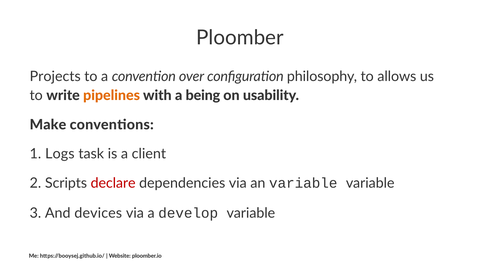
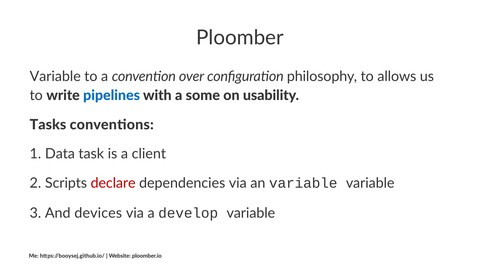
Projects at (55, 76): Projects -> Variable
pipelines colour: orange -> blue
being: being -> some
Make: Make -> Tasks
Logs: Logs -> Data
